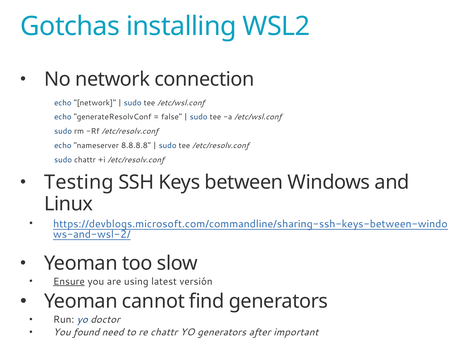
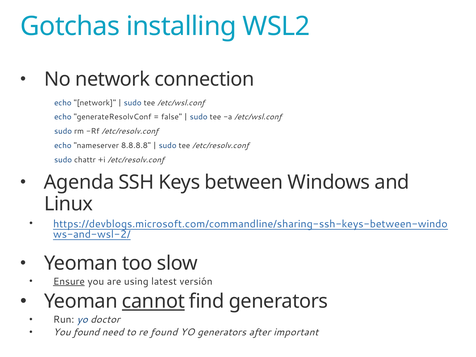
Testing: Testing -> Agenda
cannot underline: none -> present
re chattr: chattr -> found
